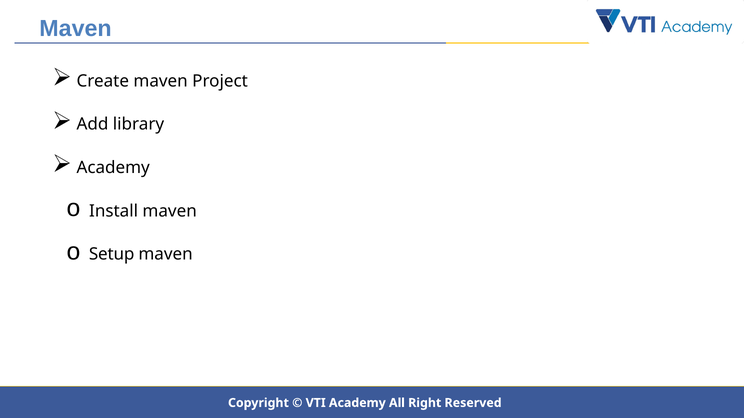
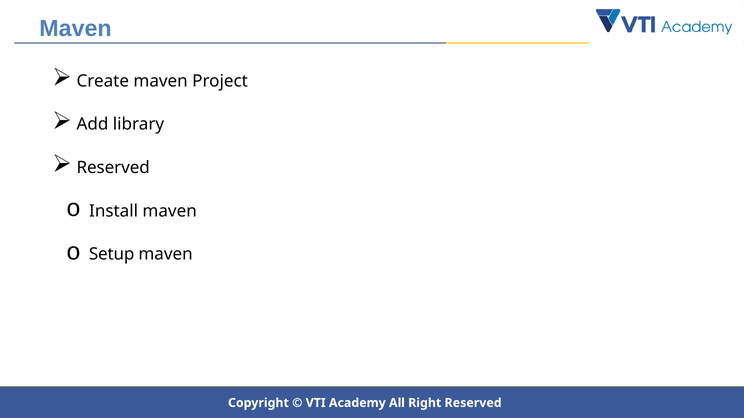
Academy at (113, 168): Academy -> Reserved
